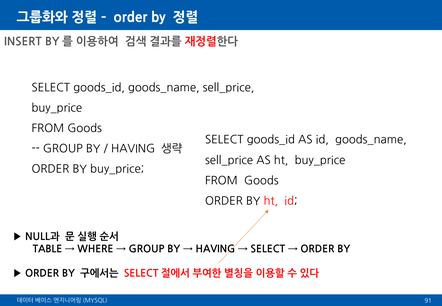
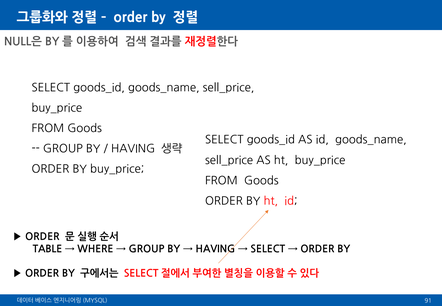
INSERT: INSERT -> NULL은
NULL과 at (42, 237): NULL과 -> ORDER
